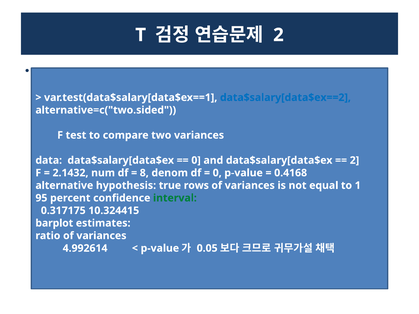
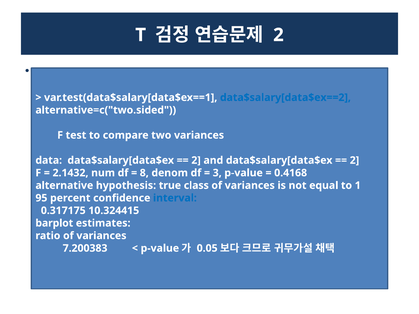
0 at (196, 160): 0 -> 2
0 at (217, 173): 0 -> 3
rows: rows -> class
interval colour: green -> blue
4.992614: 4.992614 -> 7.200383
